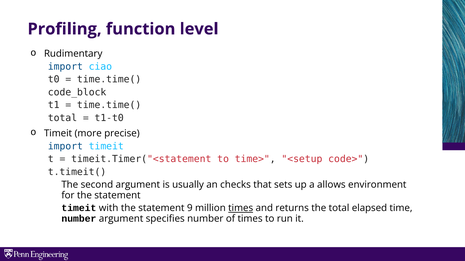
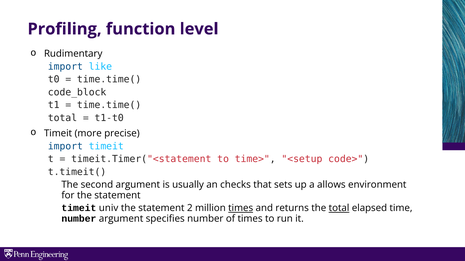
ciao: ciao -> like
with: with -> univ
9: 9 -> 2
total at (339, 209) underline: none -> present
